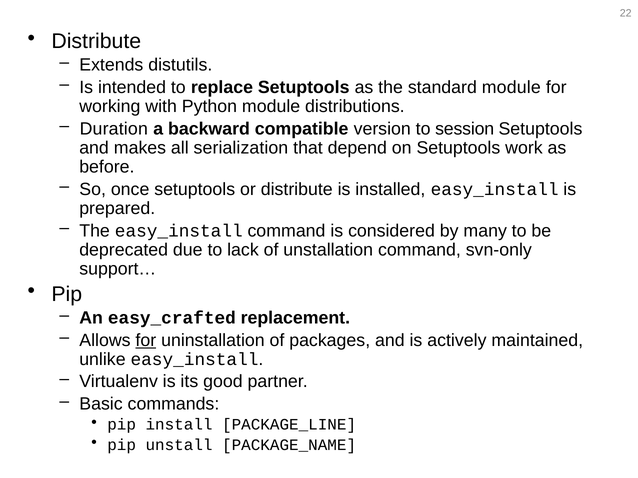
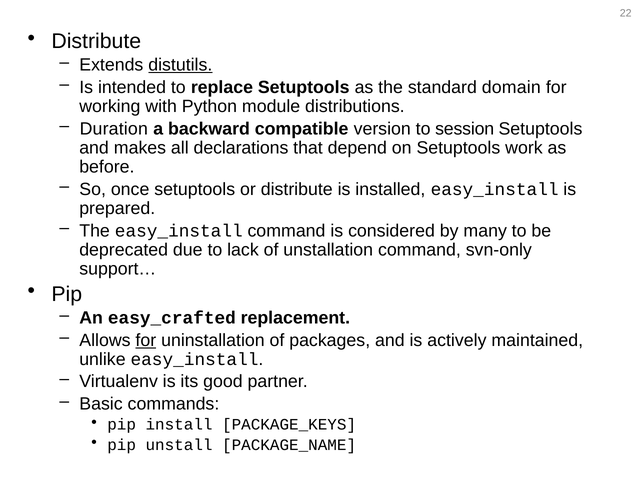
distutils underline: none -> present
standard module: module -> domain
serialization: serialization -> declarations
PACKAGE_LINE: PACKAGE_LINE -> PACKAGE_KEYS
